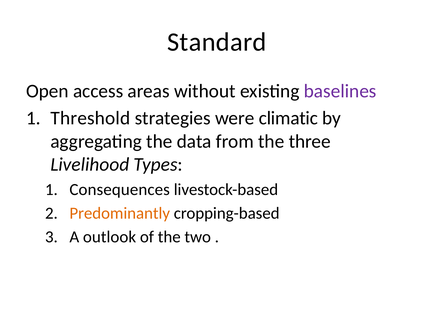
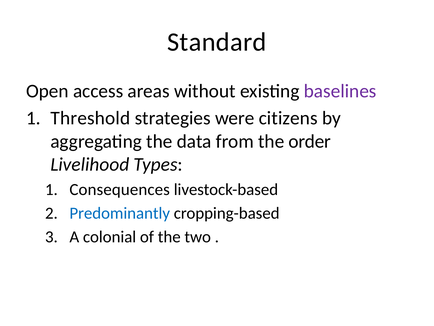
climatic: climatic -> citizens
three: three -> order
Predominantly colour: orange -> blue
outlook: outlook -> colonial
